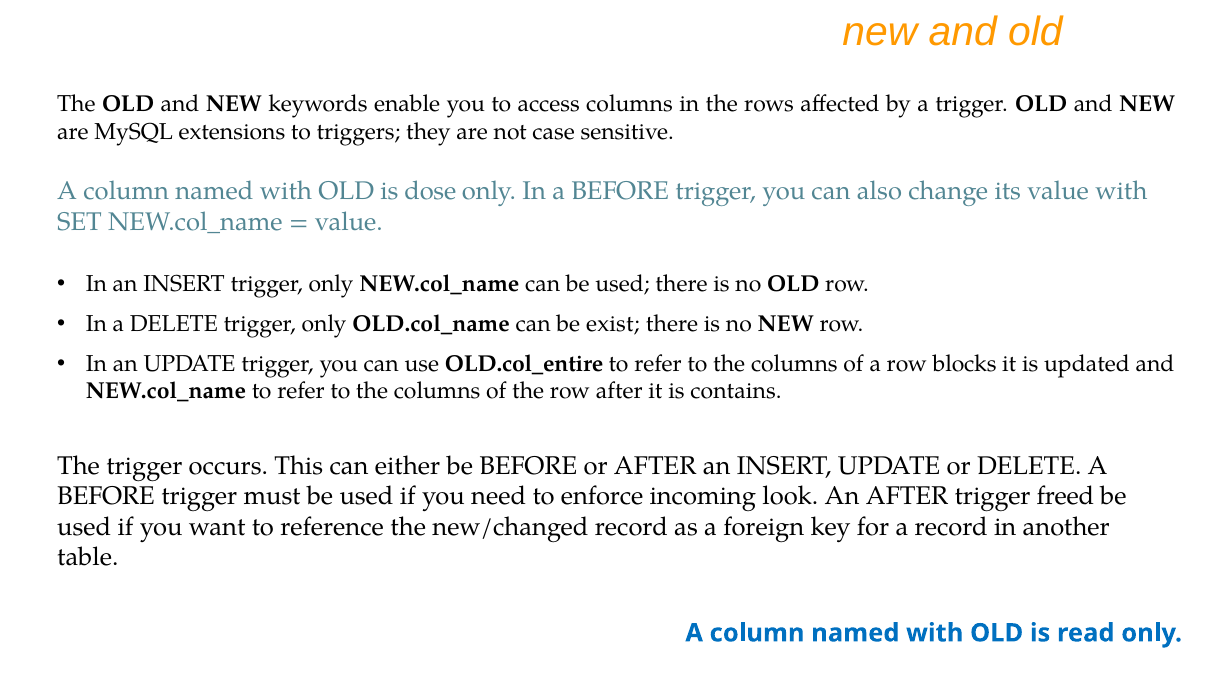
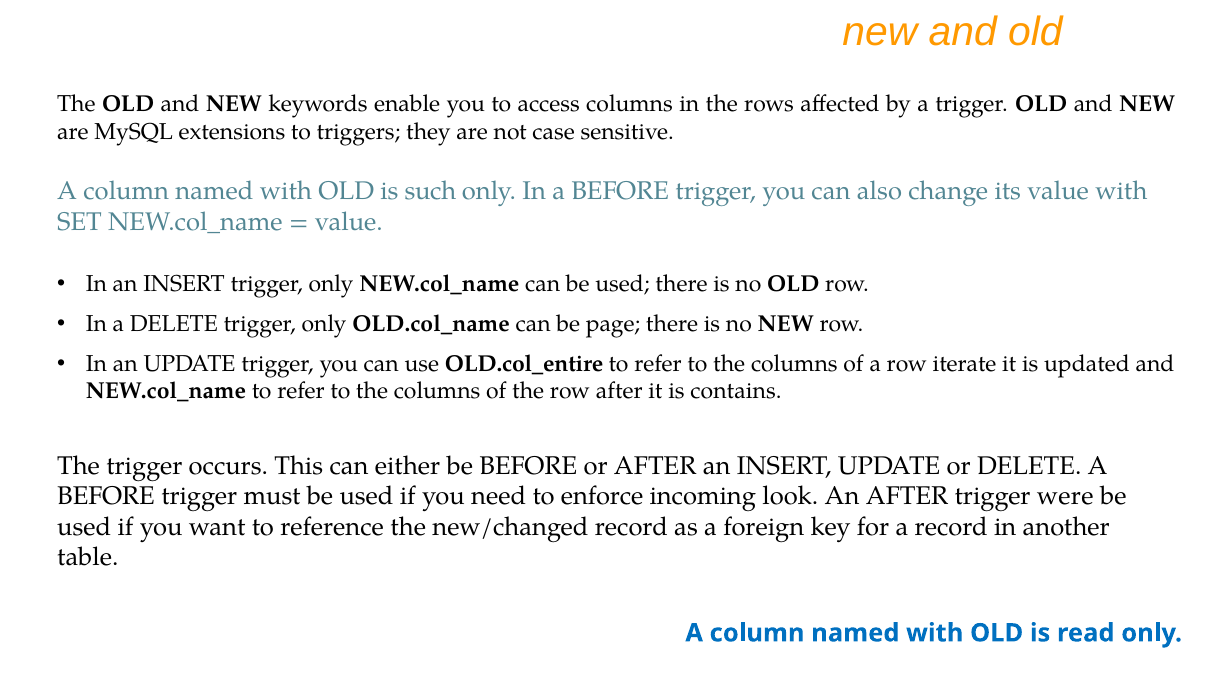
dose: dose -> such
exist: exist -> page
blocks: blocks -> iterate
freed: freed -> were
